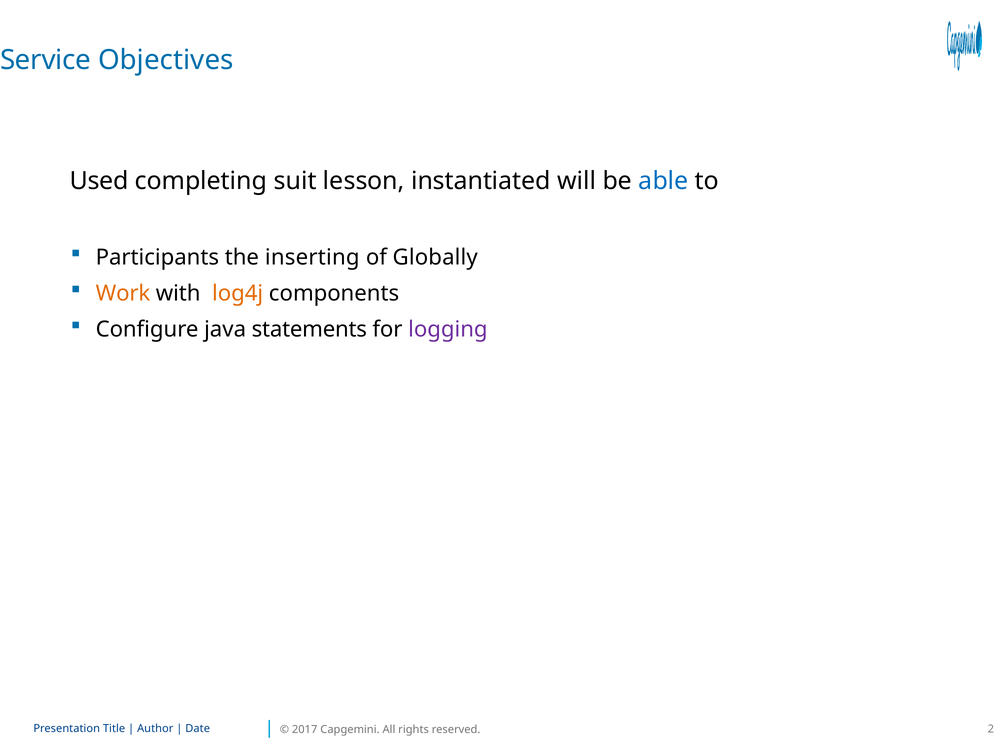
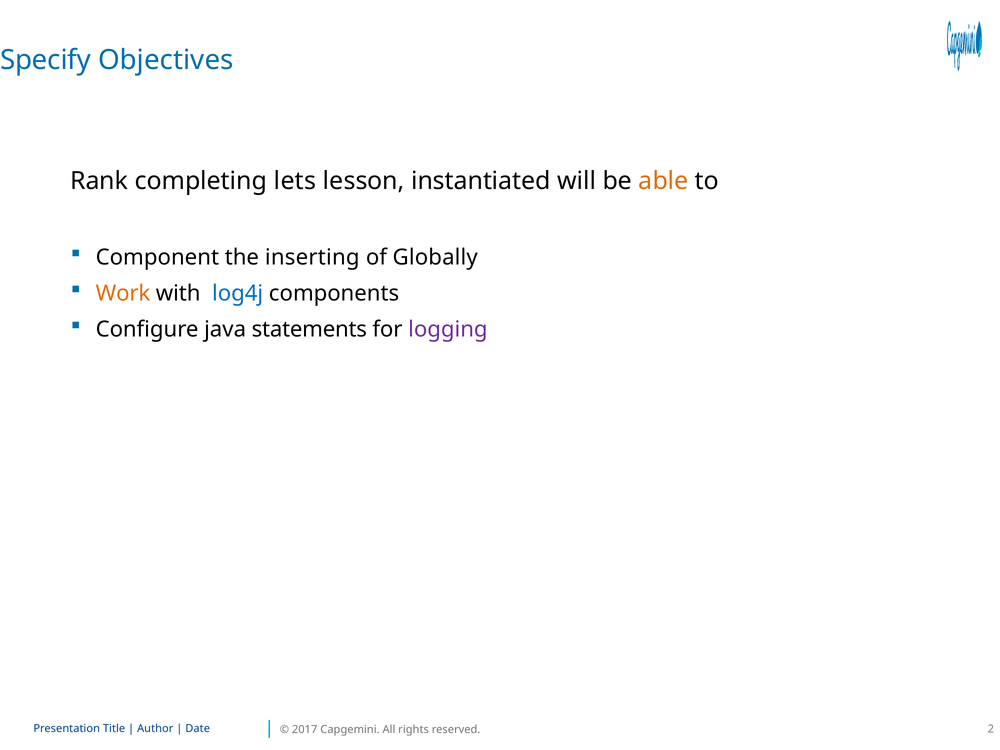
Service: Service -> Specify
Used: Used -> Rank
suit: suit -> lets
able colour: blue -> orange
Participants: Participants -> Component
log4j colour: orange -> blue
